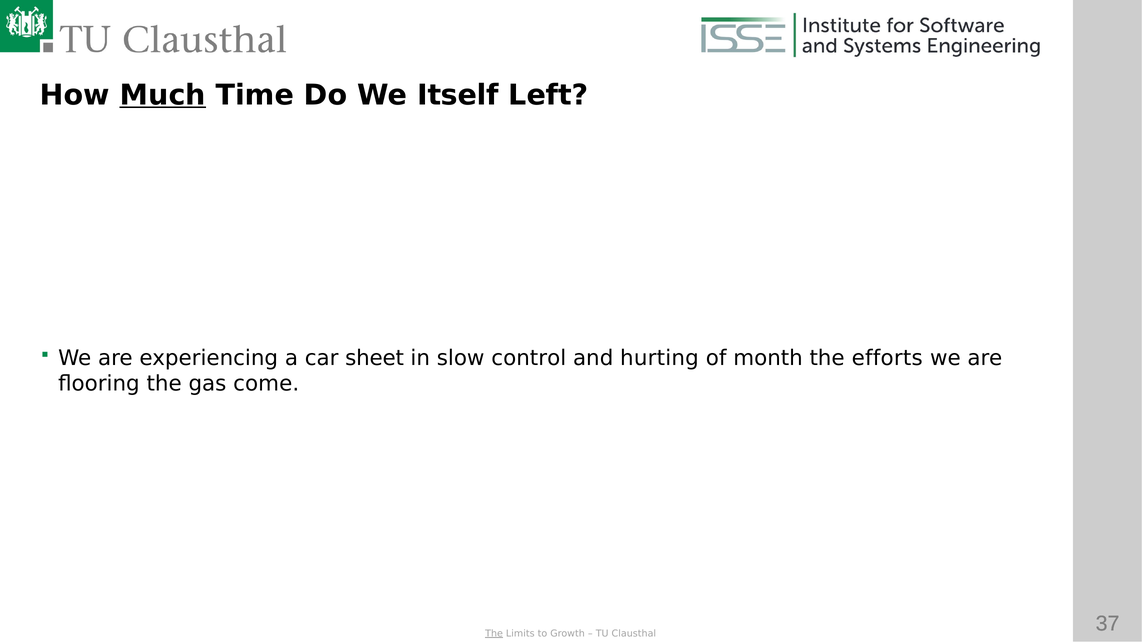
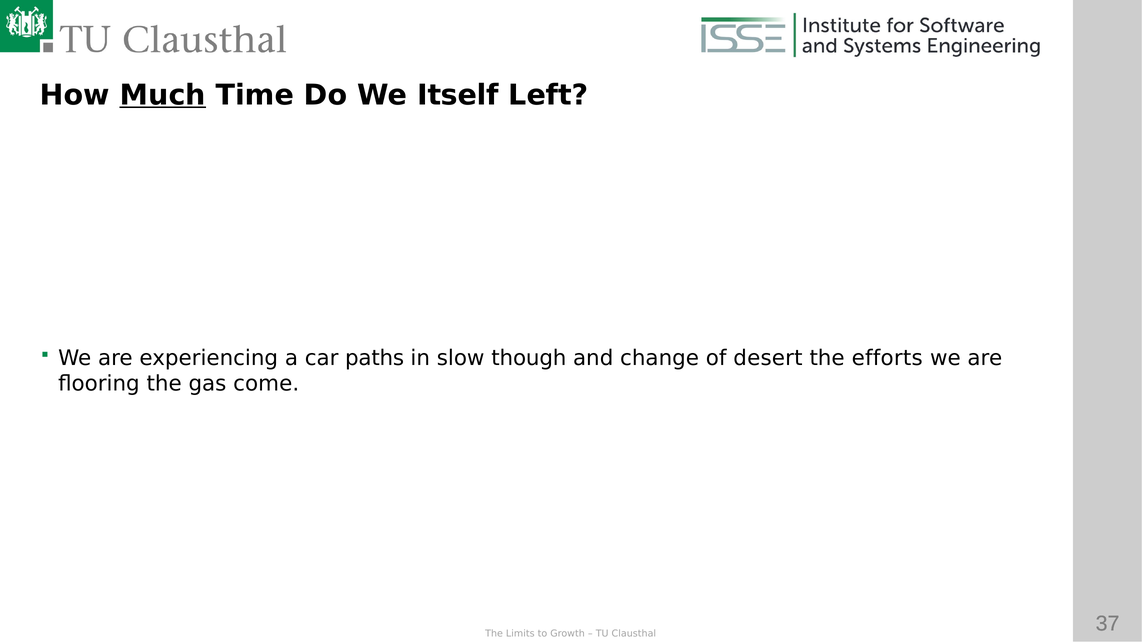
sheet: sheet -> paths
control: control -> though
hurting: hurting -> change
month: month -> desert
The at (494, 633) underline: present -> none
